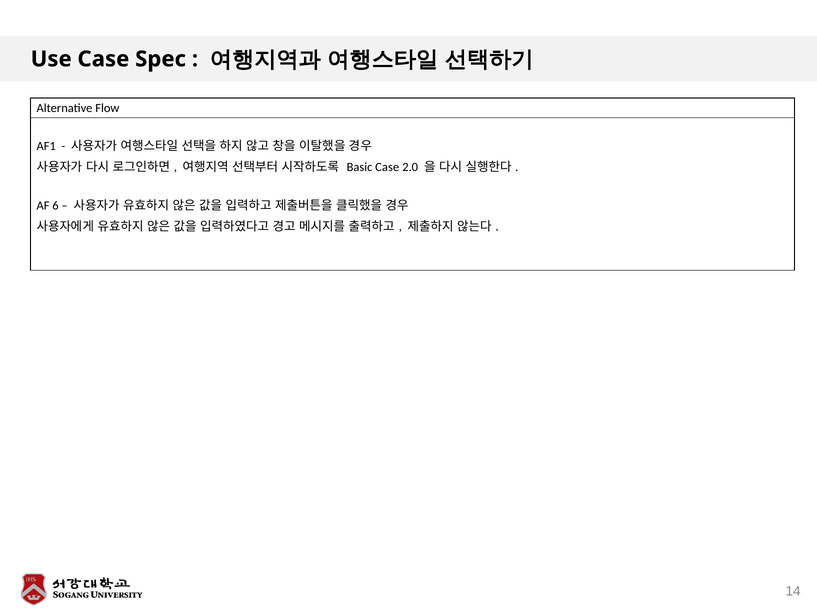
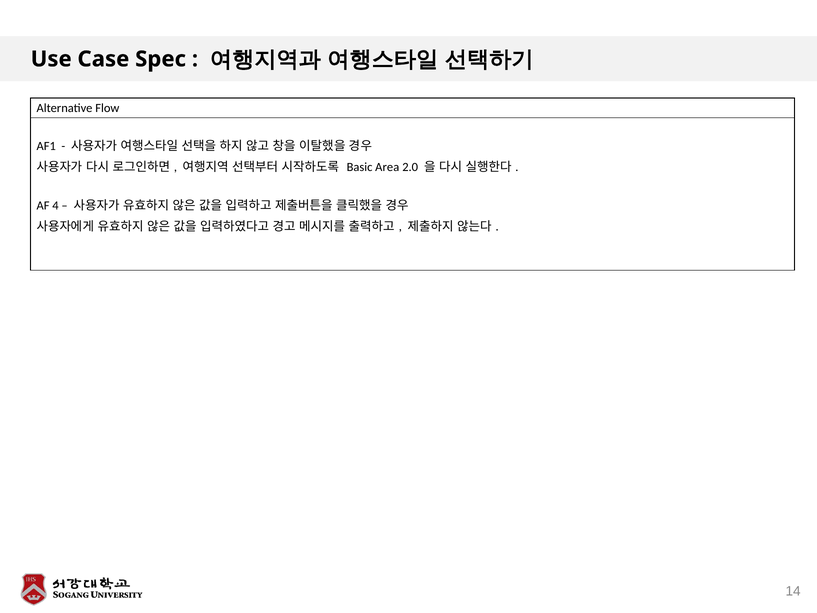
Basic Case: Case -> Area
6: 6 -> 4
